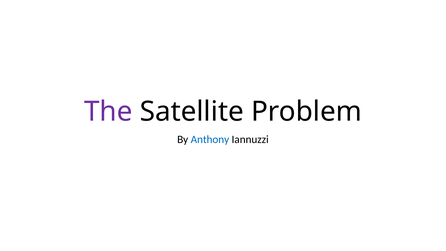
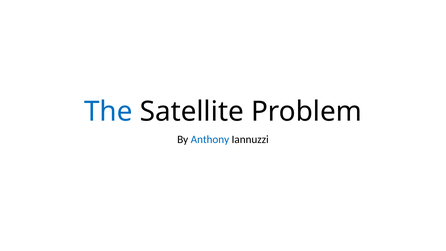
The colour: purple -> blue
